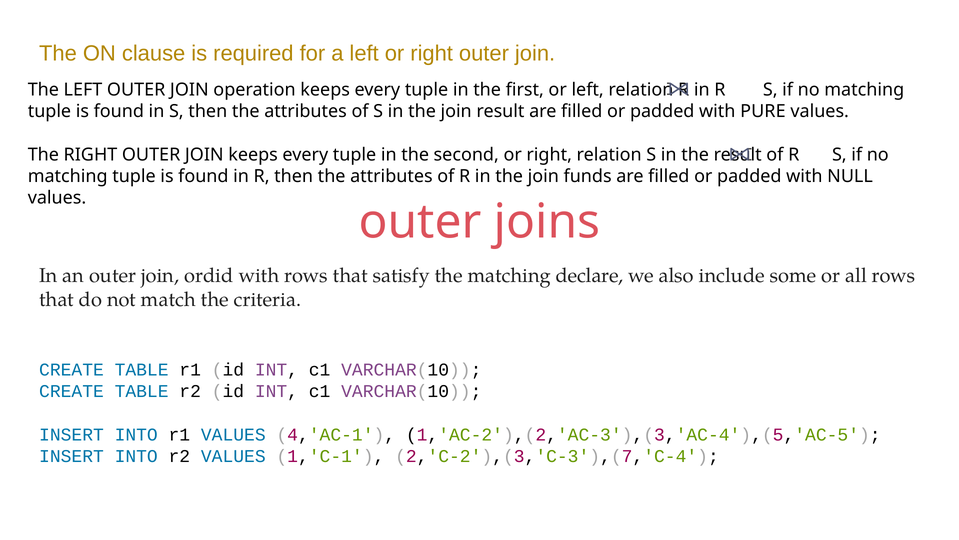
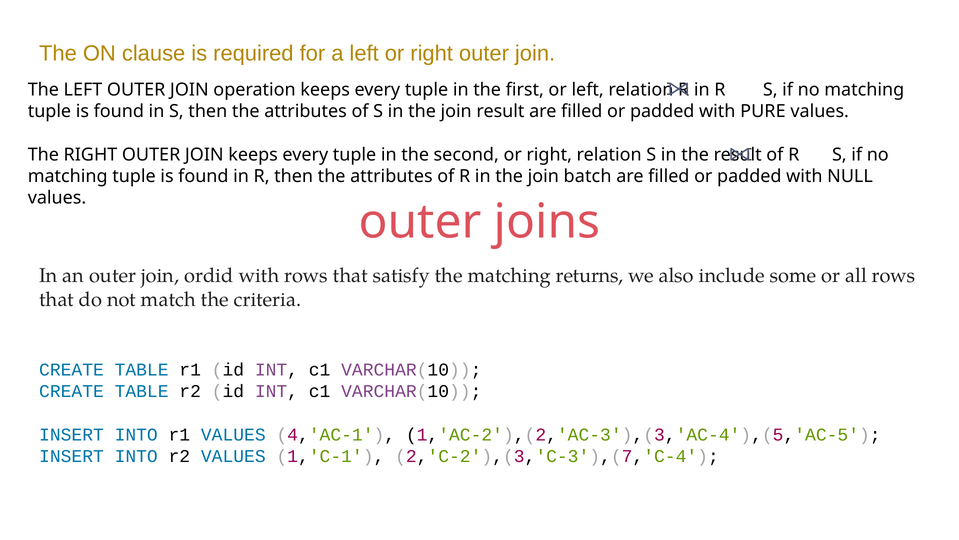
funds: funds -> batch
declare: declare -> returns
